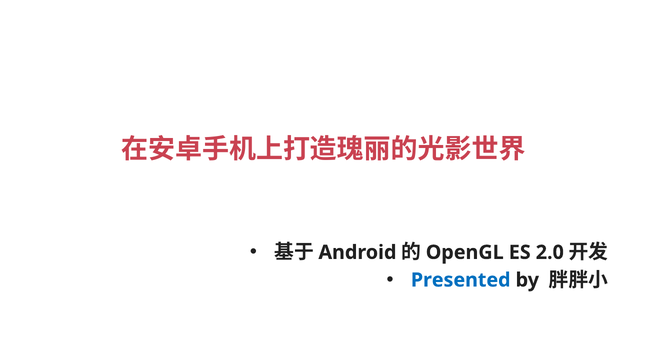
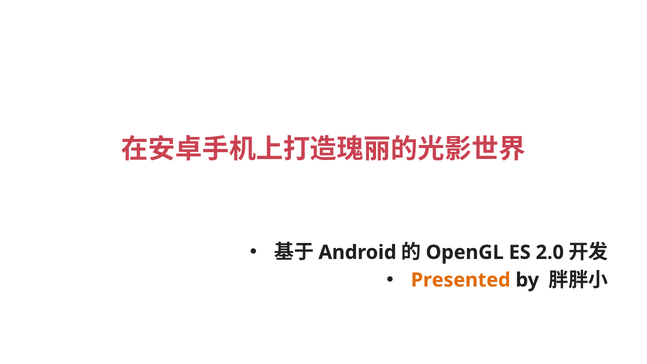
Presented colour: blue -> orange
